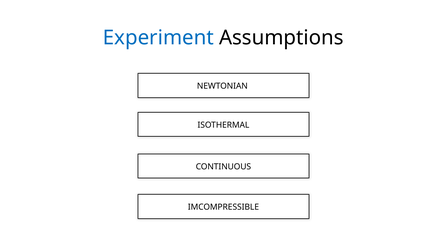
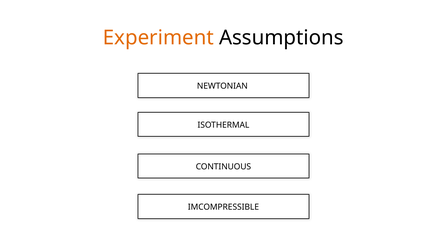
Experiment colour: blue -> orange
